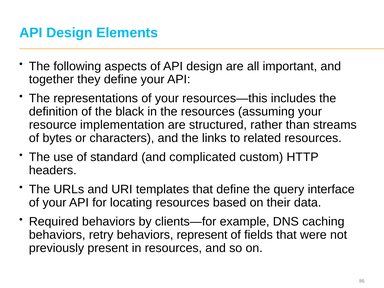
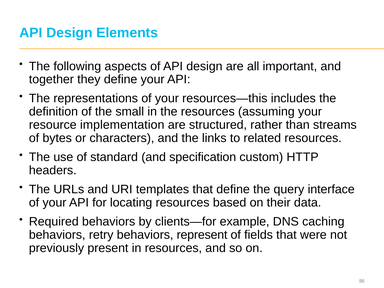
black: black -> small
complicated: complicated -> specification
